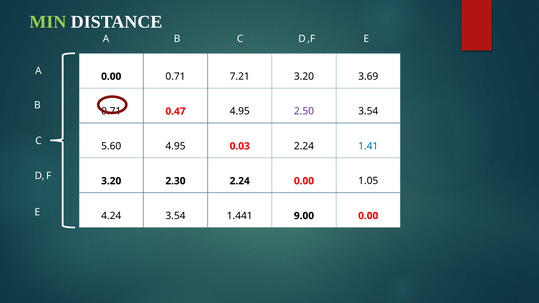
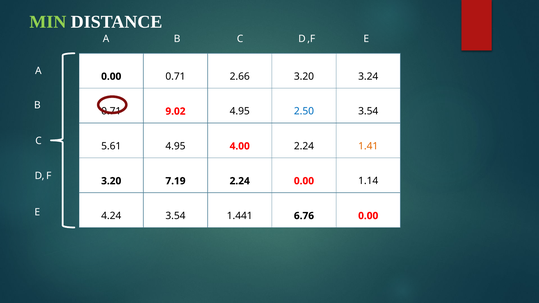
7.21: 7.21 -> 2.66
3.69: 3.69 -> 3.24
0.47: 0.47 -> 9.02
2.50 colour: purple -> blue
5.60: 5.60 -> 5.61
0.03: 0.03 -> 4.00
1.41 colour: blue -> orange
2.30: 2.30 -> 7.19
1.05: 1.05 -> 1.14
9.00: 9.00 -> 6.76
